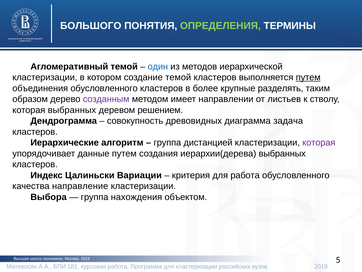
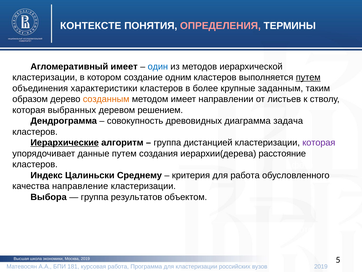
БОЛЬШОГО: БОЛЬШОГО -> КОНТЕКСТЕ
ОПРЕДЕЛЕНИЯ colour: light green -> pink
Агломеративный темой: темой -> имеет
создание темой: темой -> одним
объединения обусловленного: обусловленного -> характеристики
разделять: разделять -> заданным
созданным colour: purple -> orange
Иерархические underline: none -> present
иерархии(дерева выбранных: выбранных -> расстояние
Вариации: Вариации -> Среднему
нахождения: нахождения -> результатов
